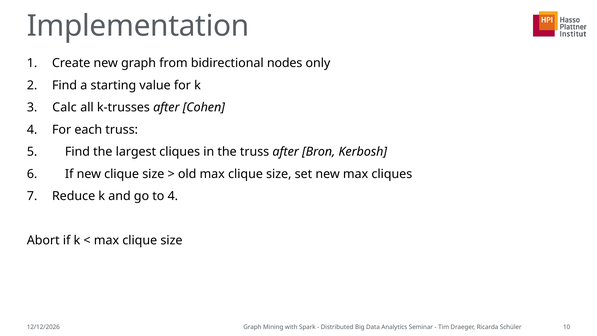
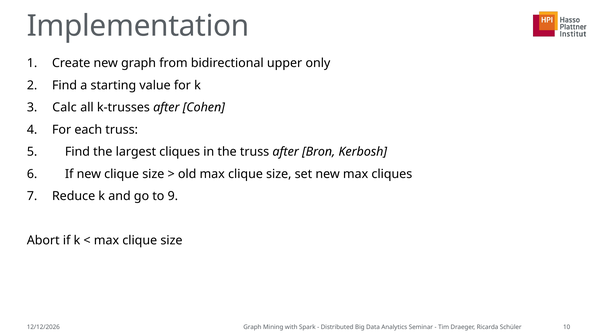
nodes: nodes -> upper
to 4: 4 -> 9
